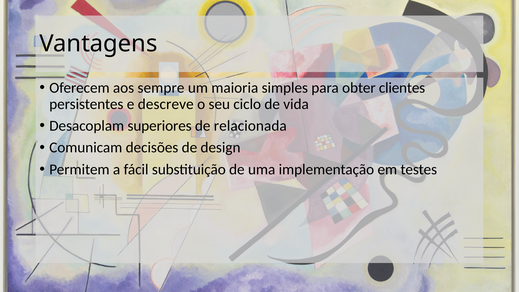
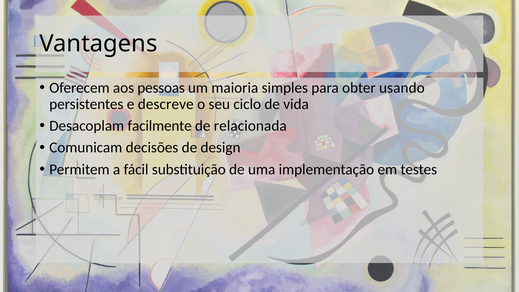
sempre: sempre -> pessoas
clientes: clientes -> usando
superiores: superiores -> facilmente
